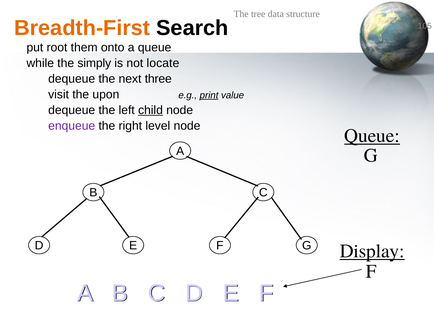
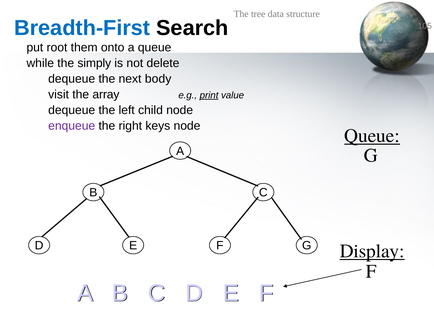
Breadth-First colour: orange -> blue
locate: locate -> delete
three: three -> body
upon: upon -> array
child underline: present -> none
level: level -> keys
